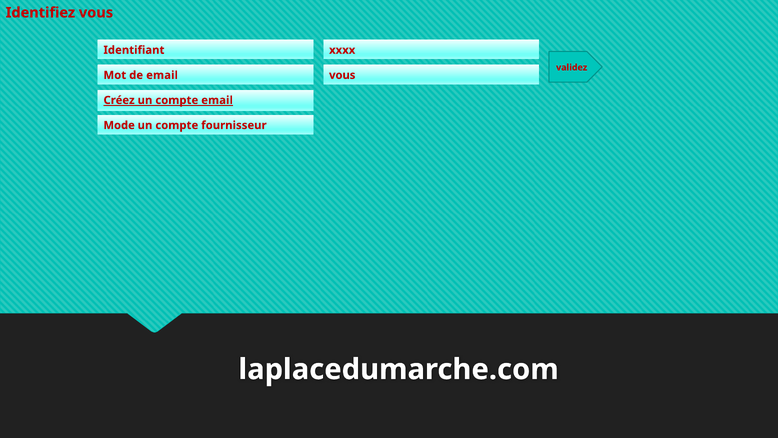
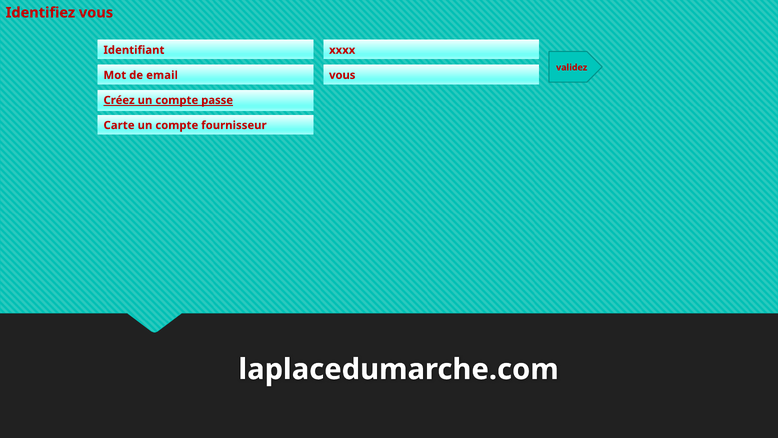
compte email: email -> passe
Mode: Mode -> Carte
